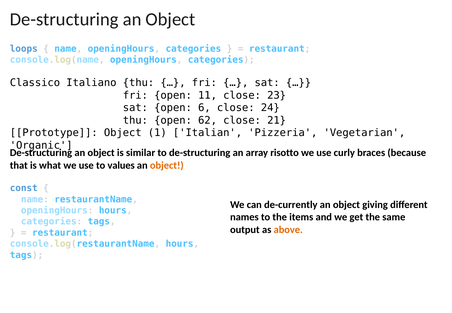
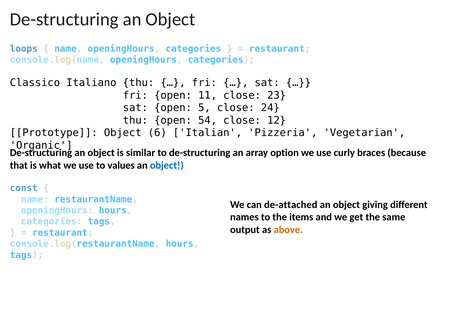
6: 6 -> 5
62: 62 -> 54
21: 21 -> 12
1: 1 -> 6
risotto: risotto -> option
object at (167, 165) colour: orange -> blue
de-currently: de-currently -> de-attached
